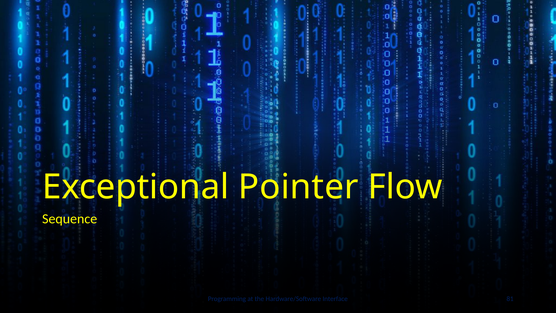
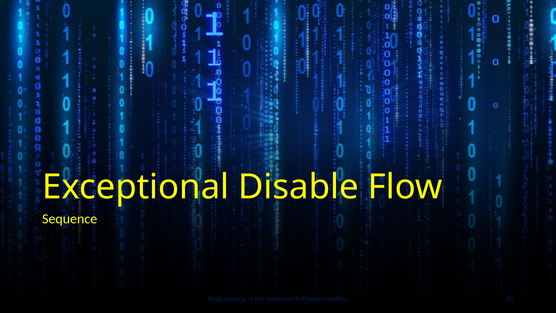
Pointer: Pointer -> Disable
